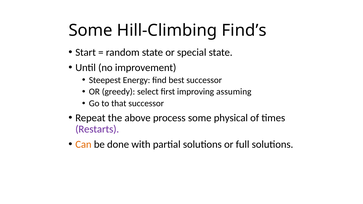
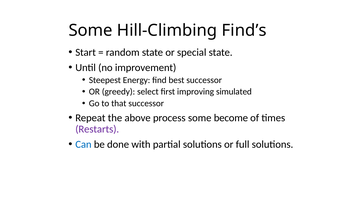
assuming: assuming -> simulated
physical: physical -> become
Can colour: orange -> blue
